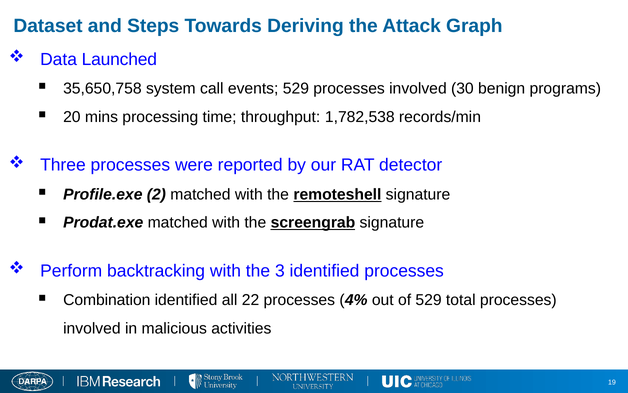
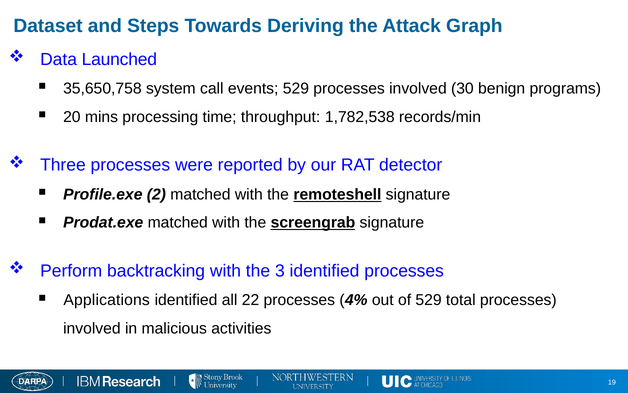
Combination: Combination -> Applications
